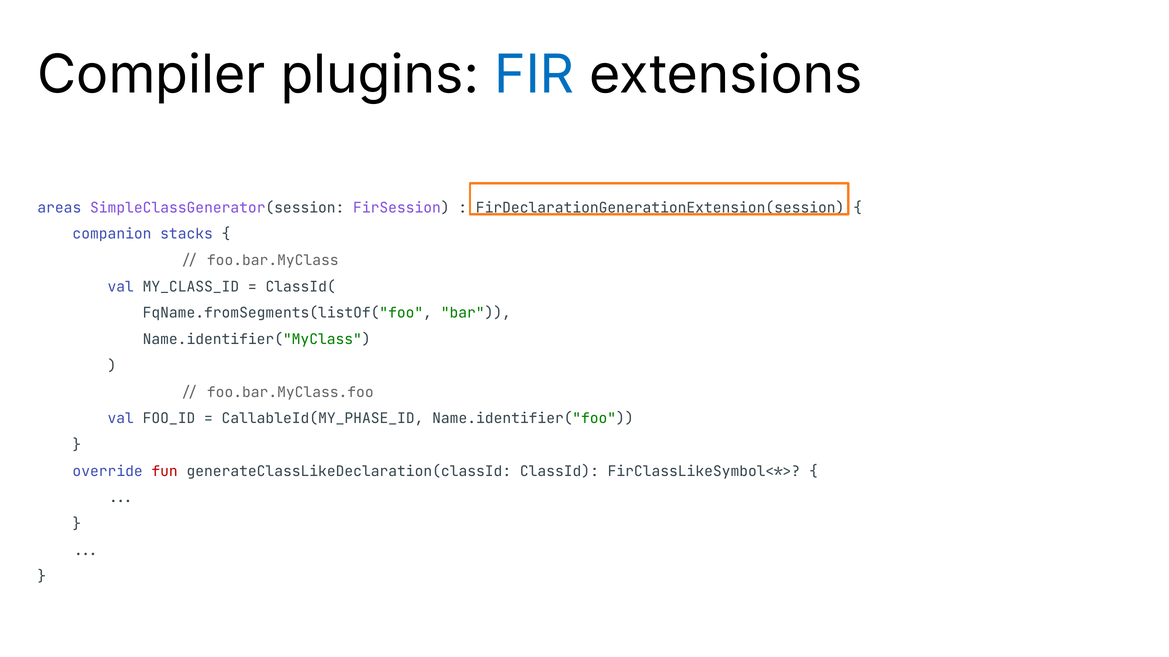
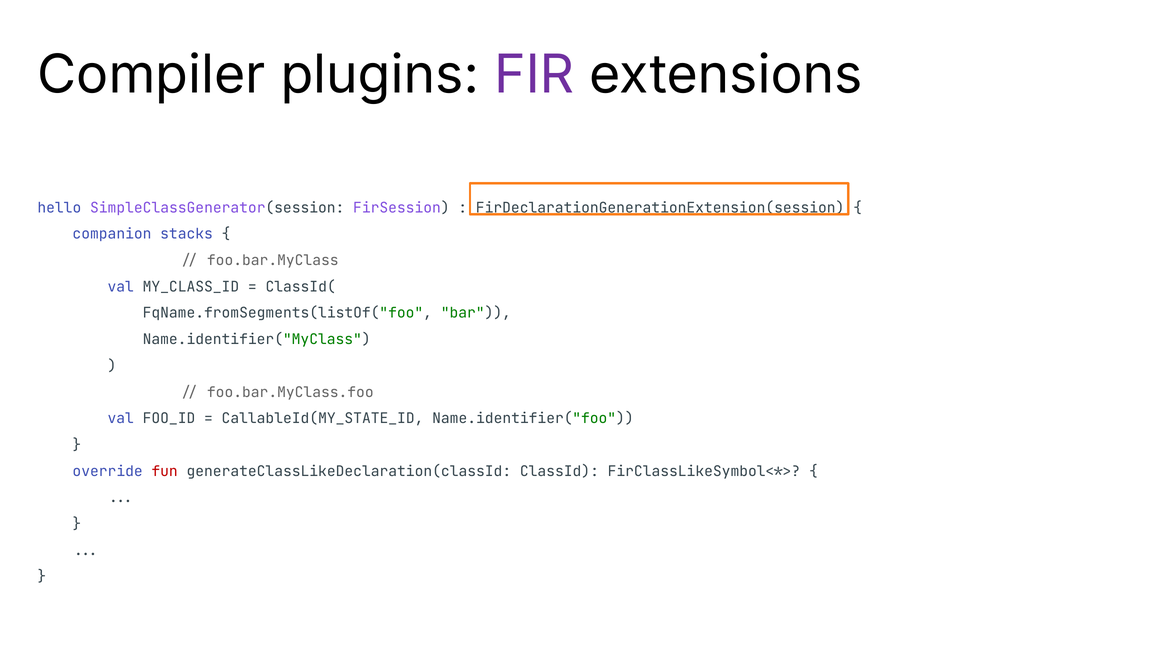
FIR colour: blue -> purple
areas: areas -> hello
CallableId(MY_PHASE_ID: CallableId(MY_PHASE_ID -> CallableId(MY_STATE_ID
